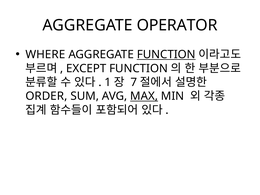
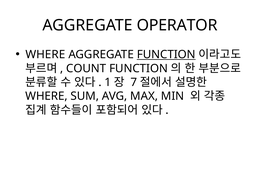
EXCEPT: EXCEPT -> COUNT
ORDER at (46, 96): ORDER -> WHERE
MAX underline: present -> none
